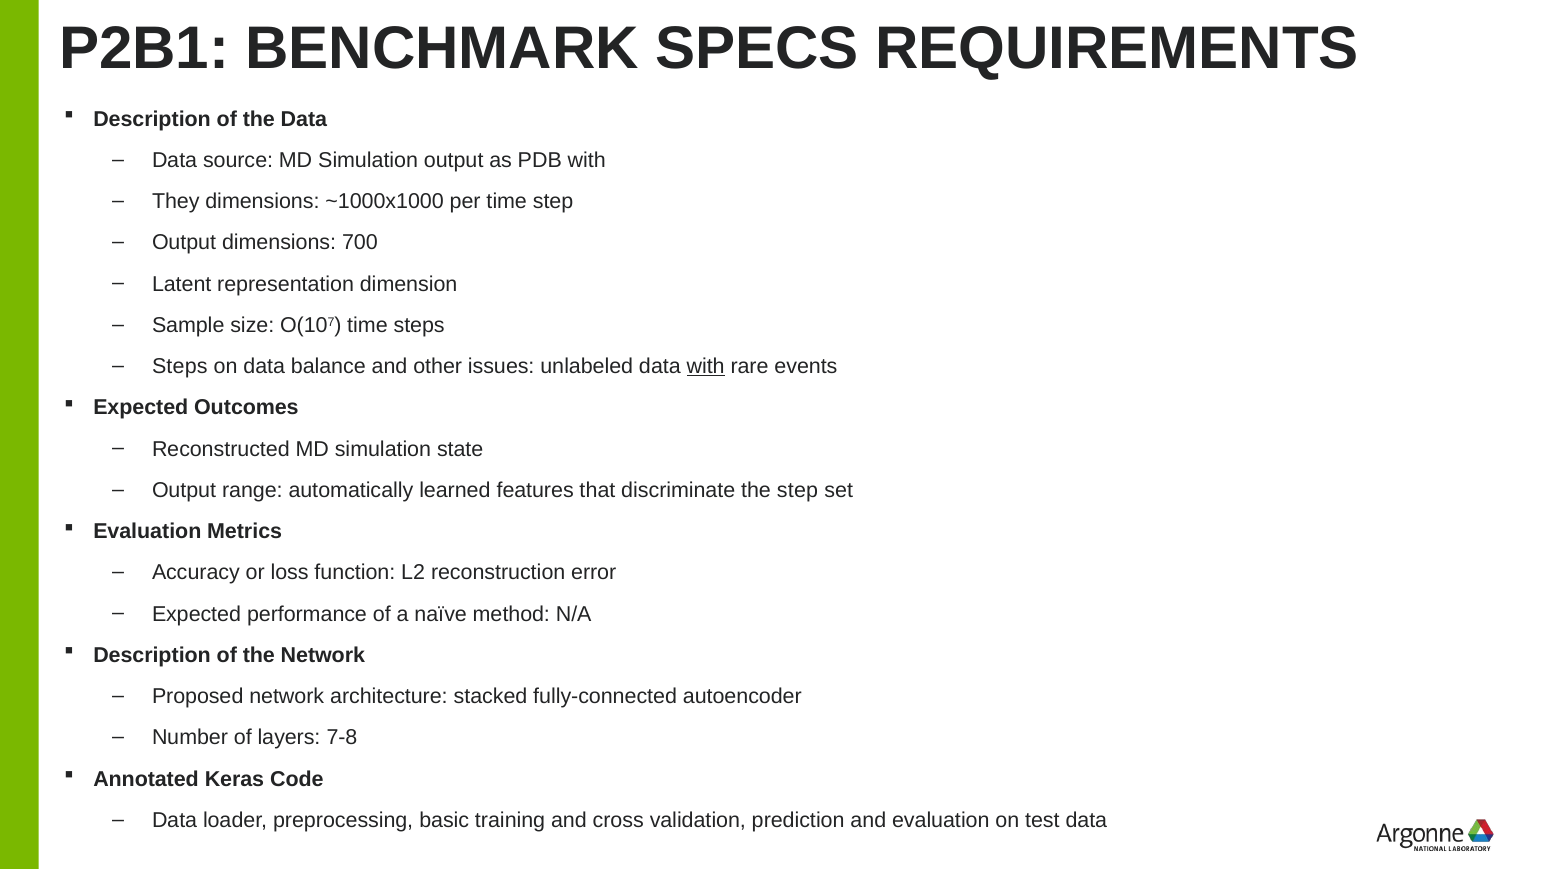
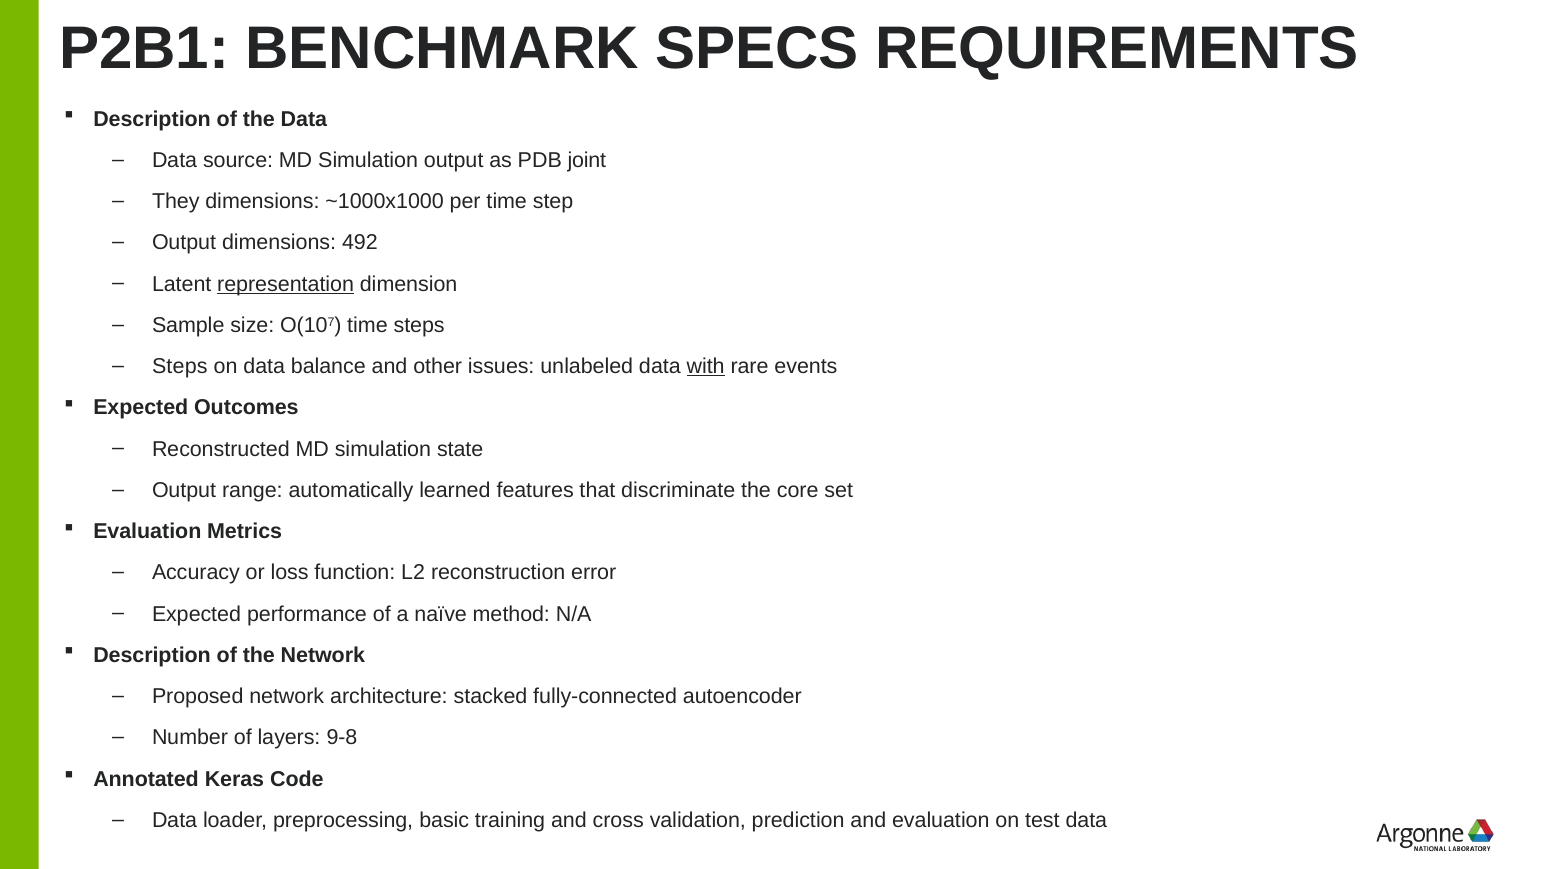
PDB with: with -> joint
700: 700 -> 492
representation underline: none -> present
the step: step -> core
7-8: 7-8 -> 9-8
